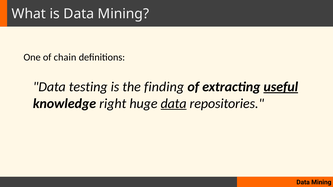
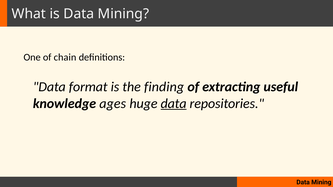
testing: testing -> format
useful underline: present -> none
right: right -> ages
